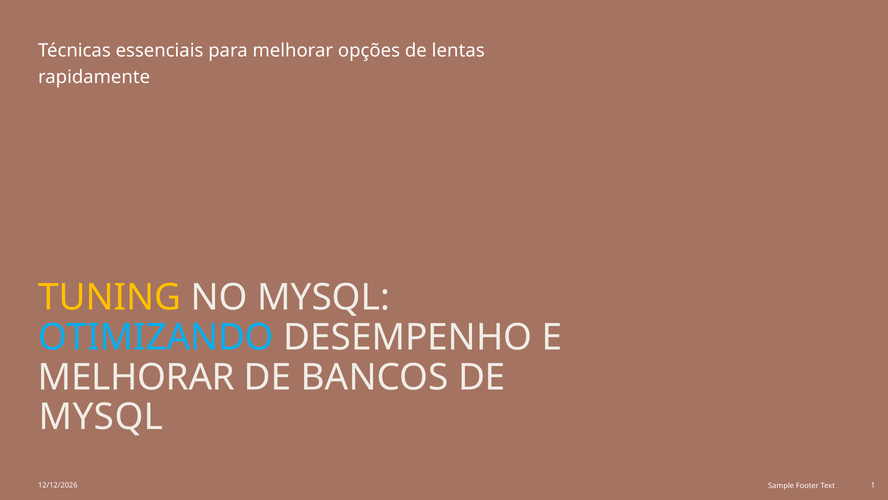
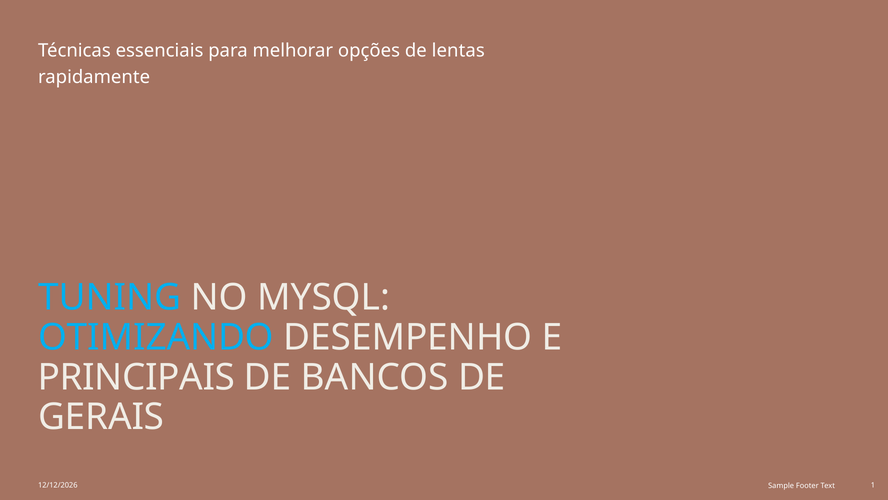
TUNING colour: yellow -> light blue
MELHORAR at (136, 377): MELHORAR -> PRINCIPAIS
MYSQL at (101, 417): MYSQL -> GERAIS
